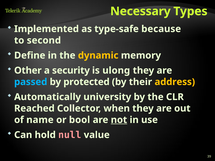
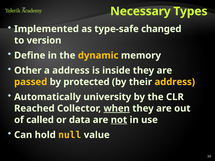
because: because -> changed
second: second -> version
a security: security -> address
ulong: ulong -> inside
passed colour: light blue -> yellow
when underline: none -> present
name: name -> called
bool: bool -> data
null colour: pink -> yellow
